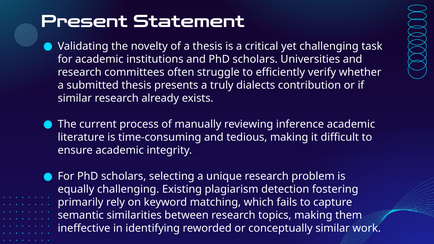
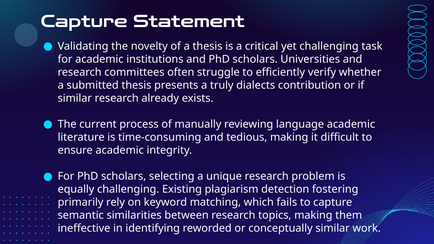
Present at (84, 22): Present -> Capture
inference: inference -> language
